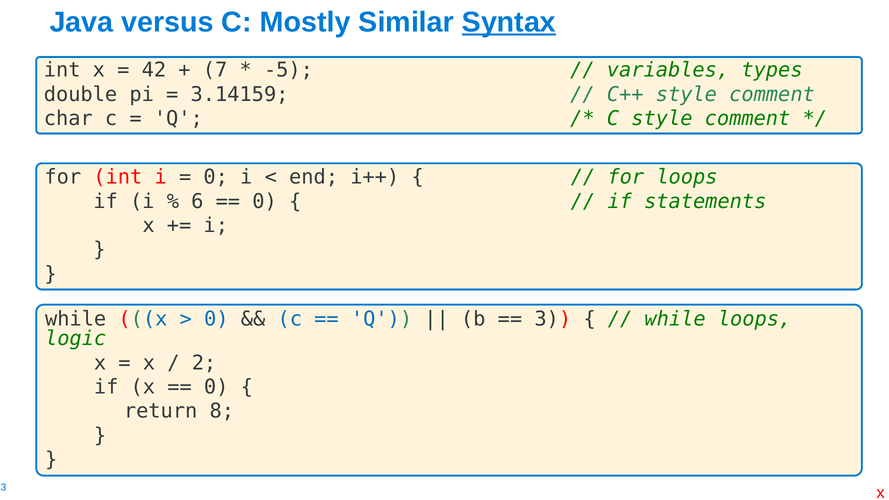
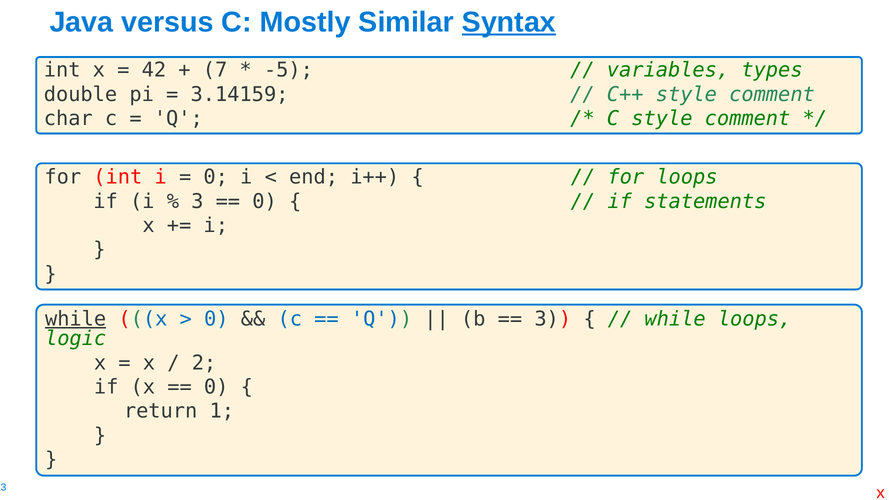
6 at (197, 201): 6 -> 3
while at (76, 319) underline: none -> present
8: 8 -> 1
